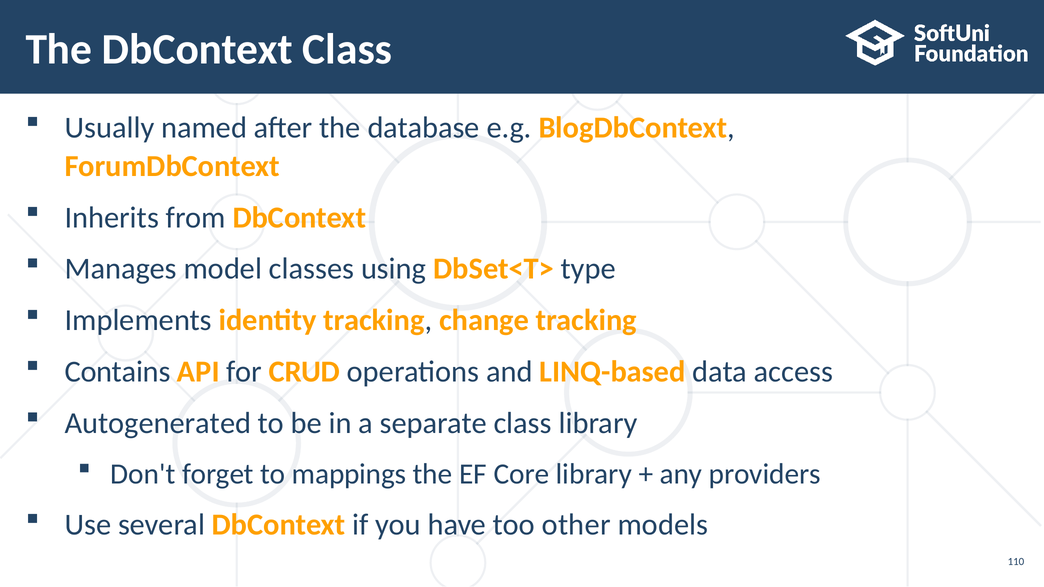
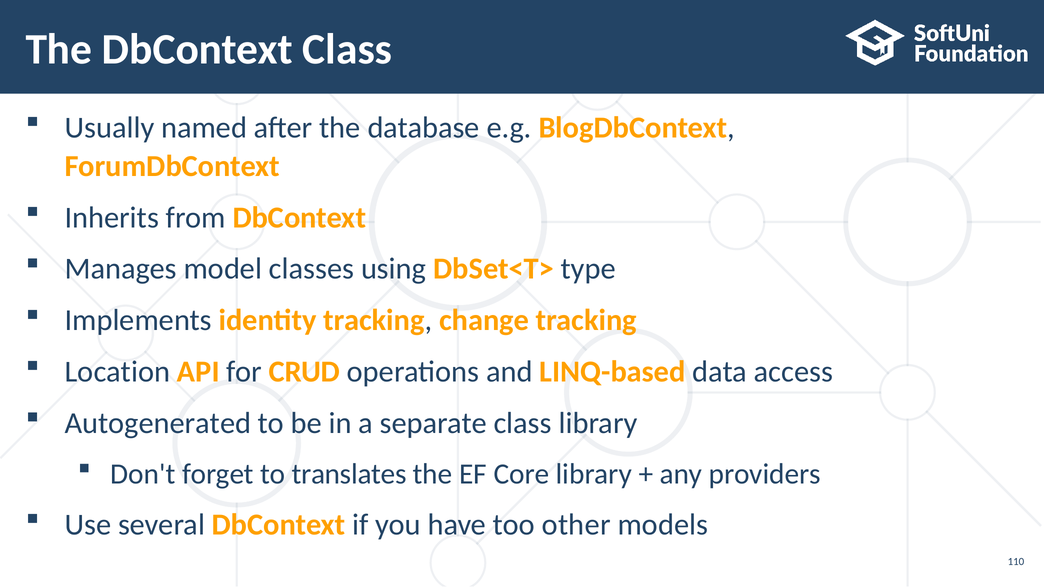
Contains: Contains -> Location
mappings: mappings -> translates
